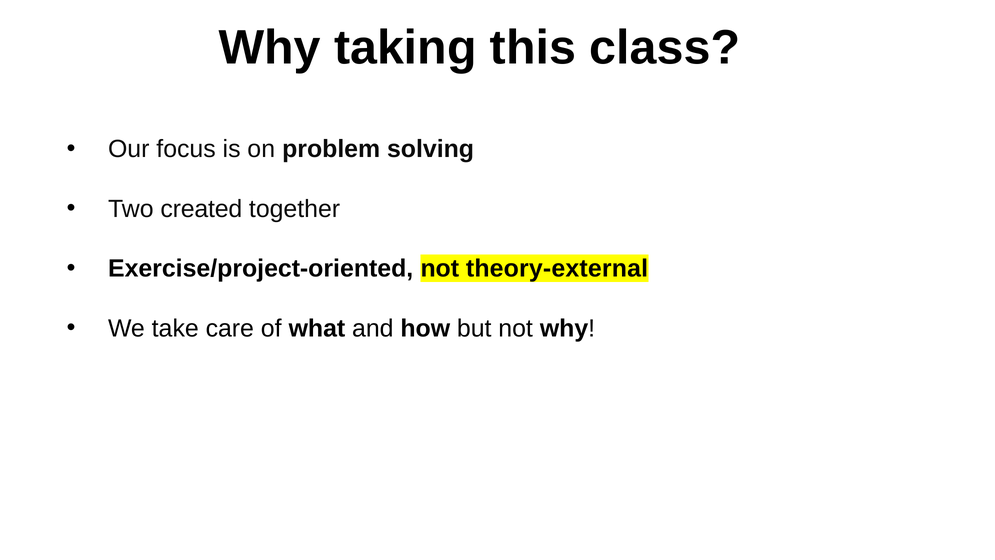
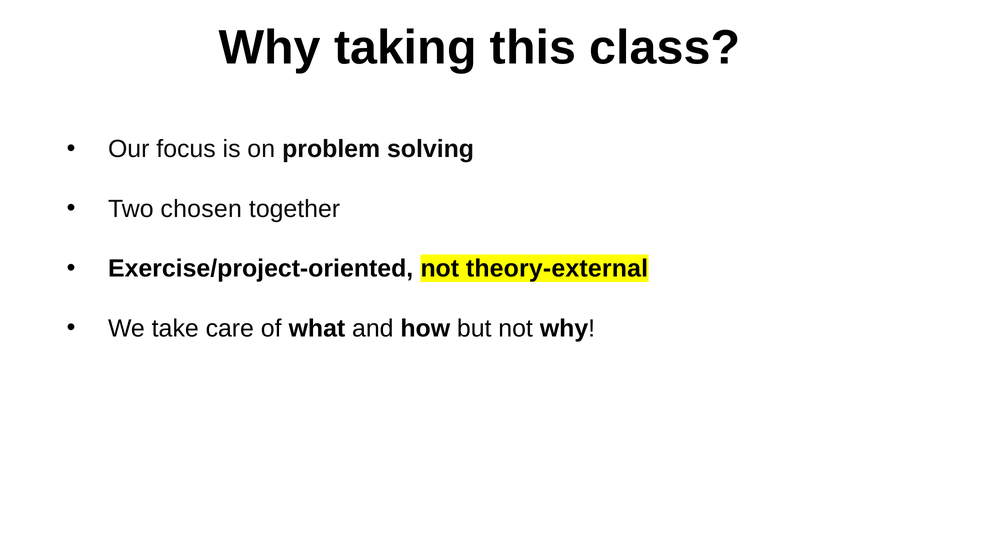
created: created -> chosen
